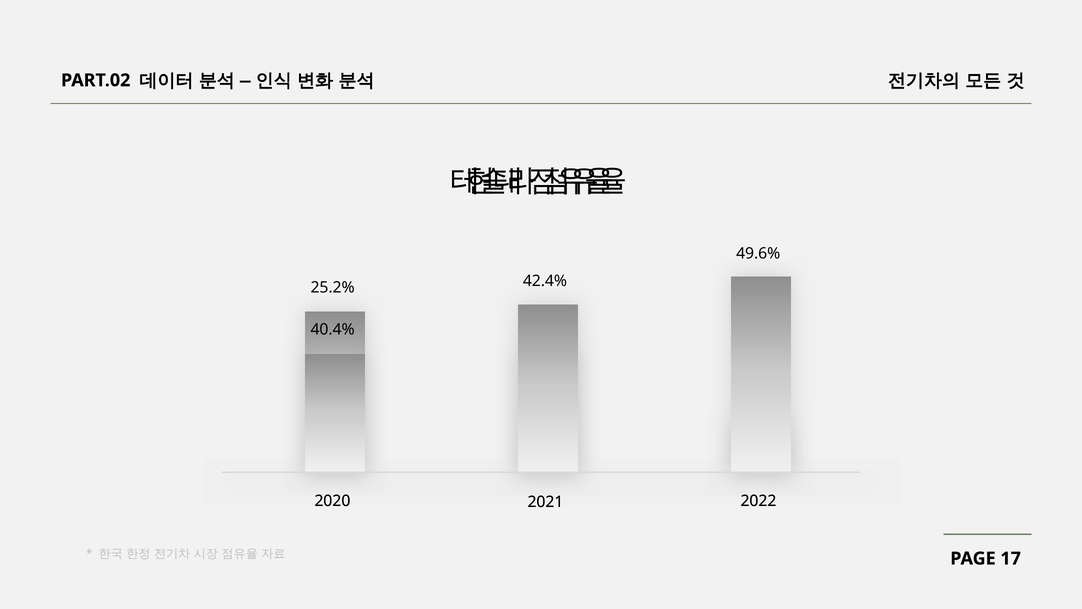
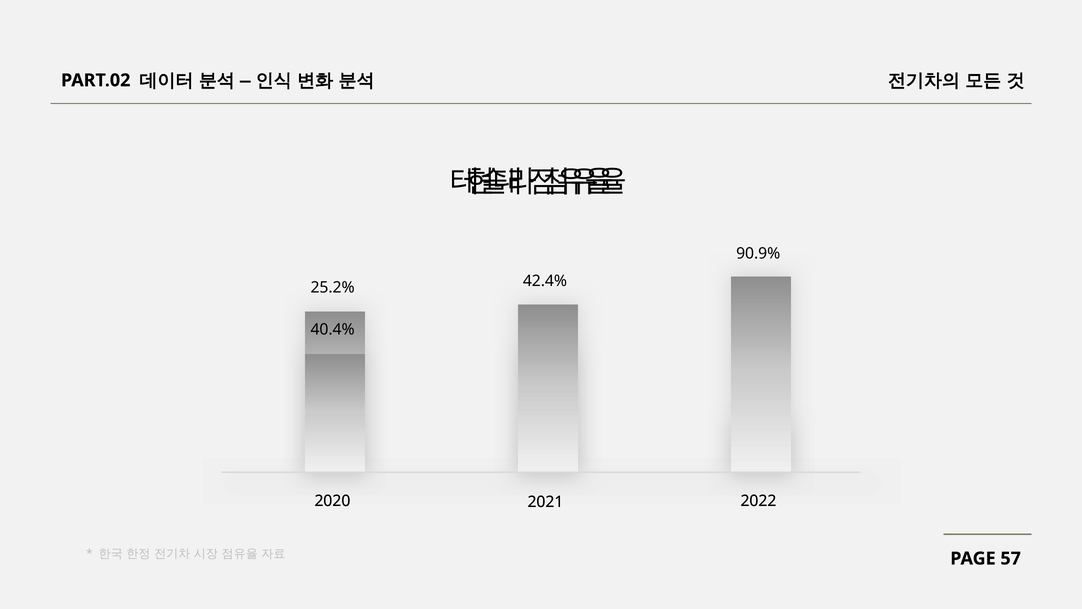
49.6%: 49.6% -> 90.9%
17: 17 -> 57
